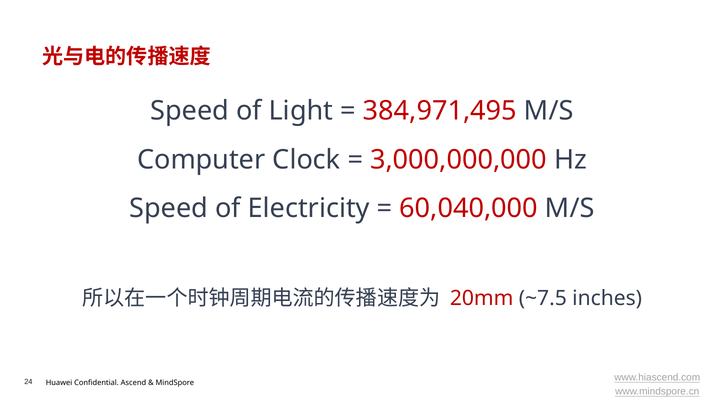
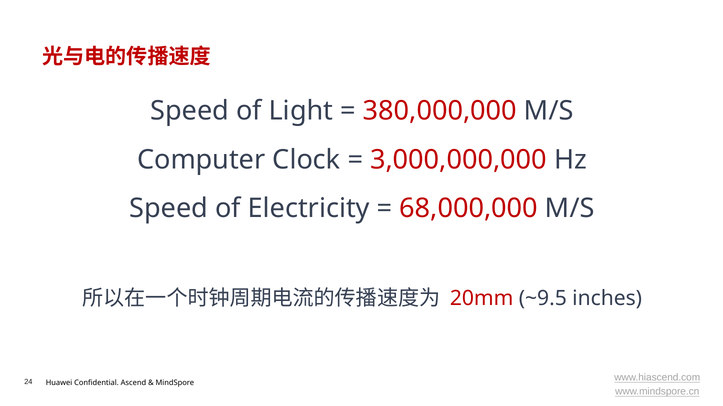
384,971,495: 384,971,495 -> 380,000,000
60,040,000: 60,040,000 -> 68,000,000
~7.5: ~7.5 -> ~9.5
